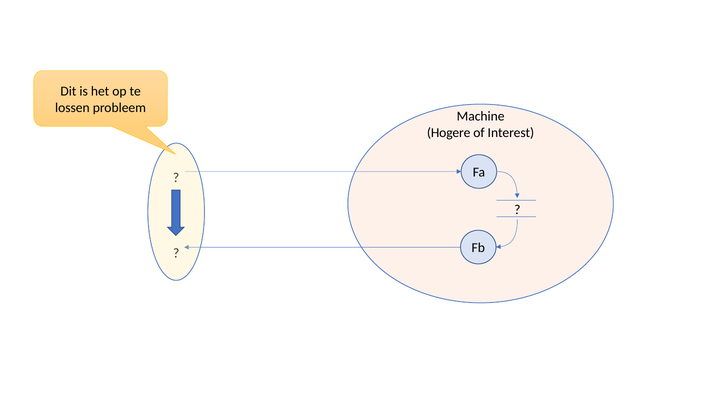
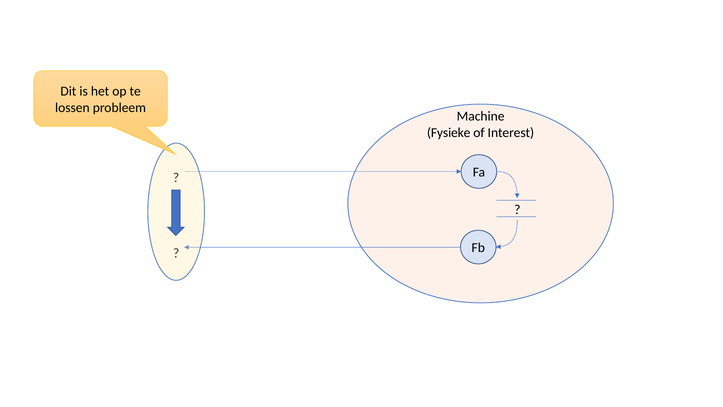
Hogere: Hogere -> Fysieke
